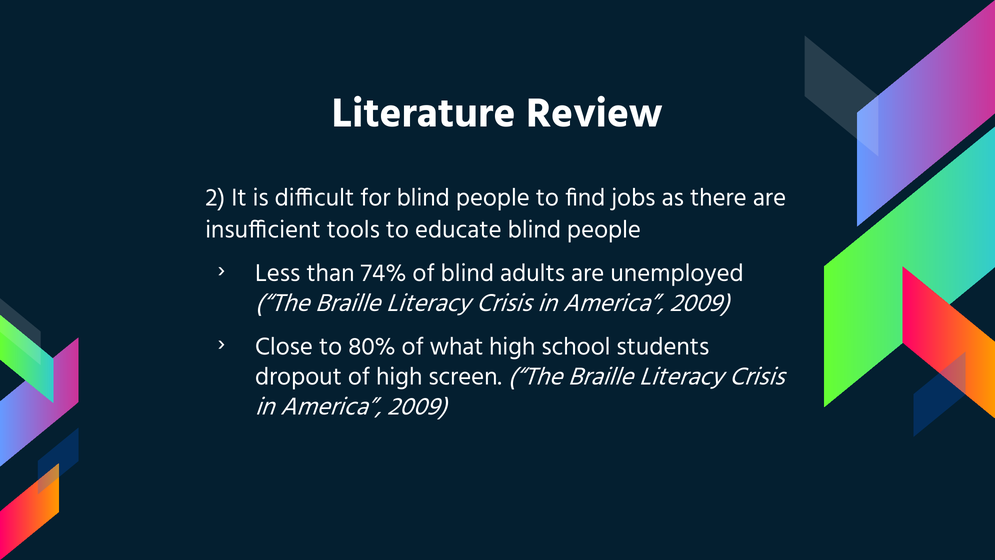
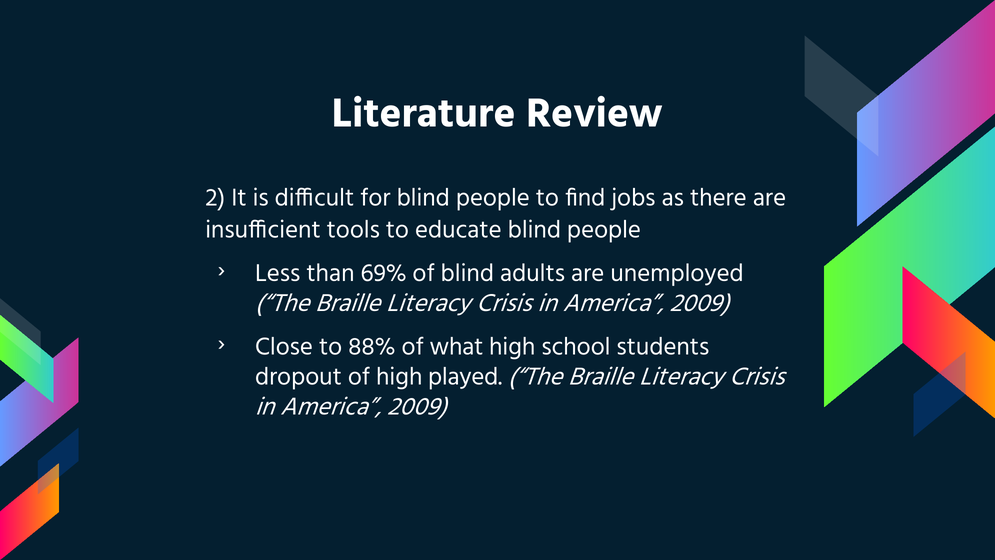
74%: 74% -> 69%
80%: 80% -> 88%
screen: screen -> played
